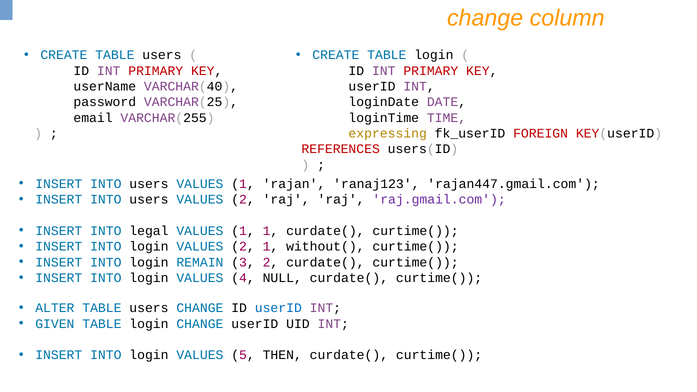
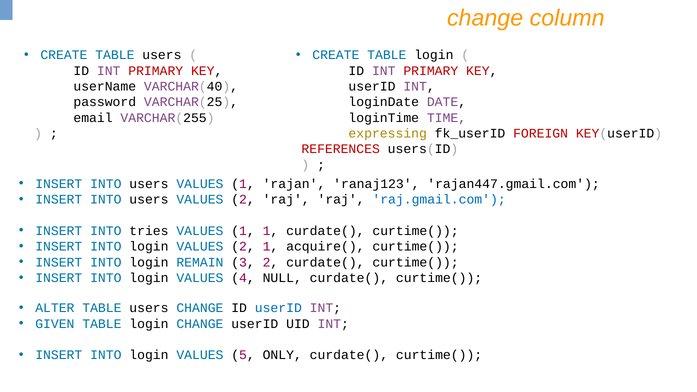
raj.gmail.com colour: purple -> blue
legal: legal -> tries
without(: without( -> acquire(
THEN: THEN -> ONLY
